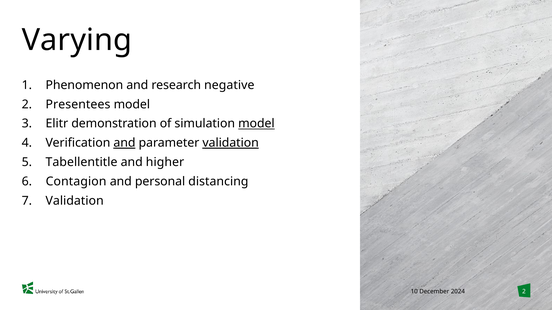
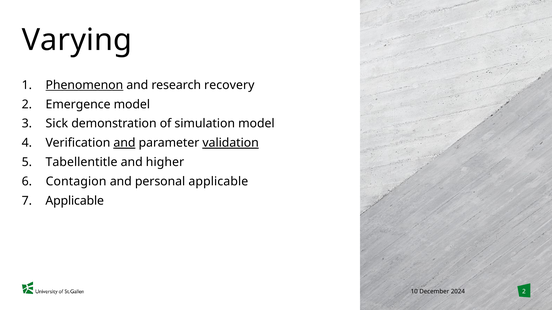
Phenomenon underline: none -> present
negative: negative -> recovery
Presentees: Presentees -> Emergence
Elitr: Elitr -> Sick
model at (256, 124) underline: present -> none
personal distancing: distancing -> applicable
Validation at (75, 201): Validation -> Applicable
